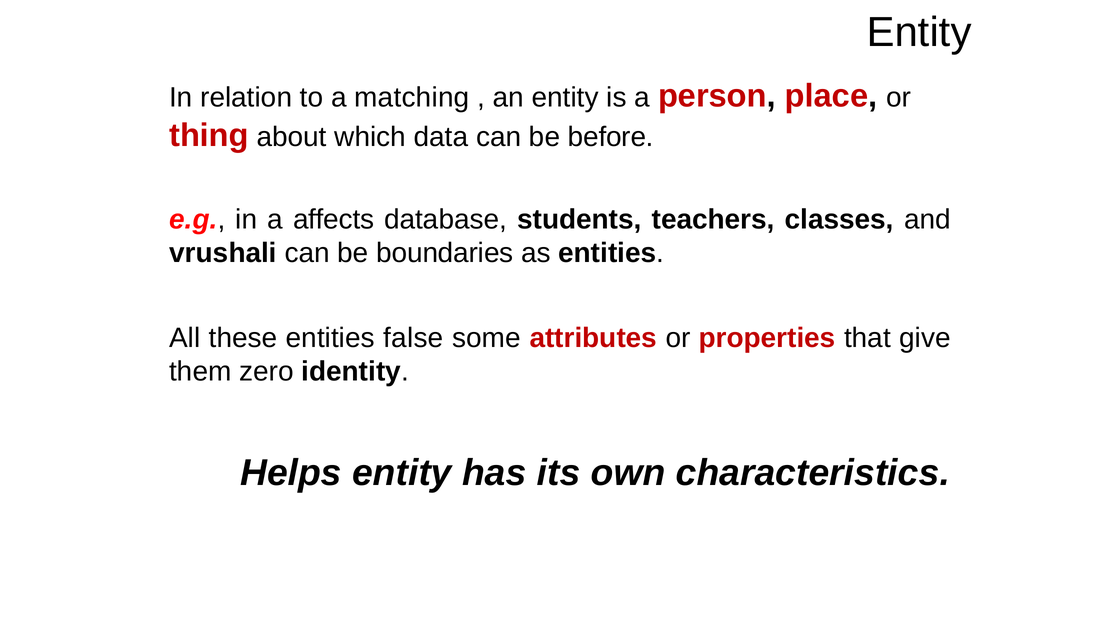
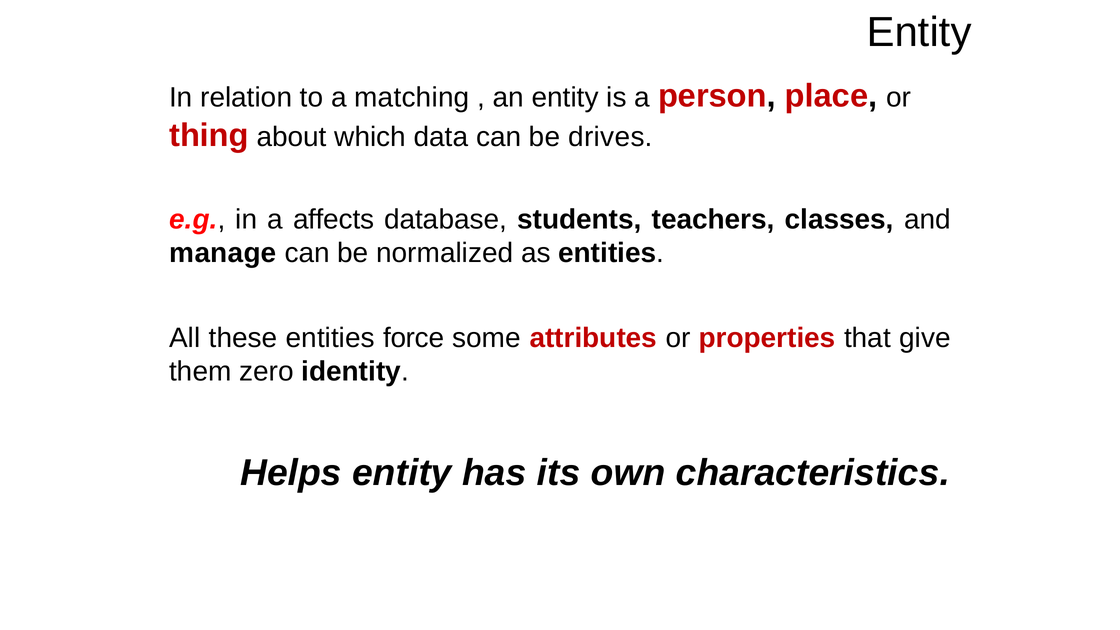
before: before -> drives
vrushali: vrushali -> manage
boundaries: boundaries -> normalized
false: false -> force
